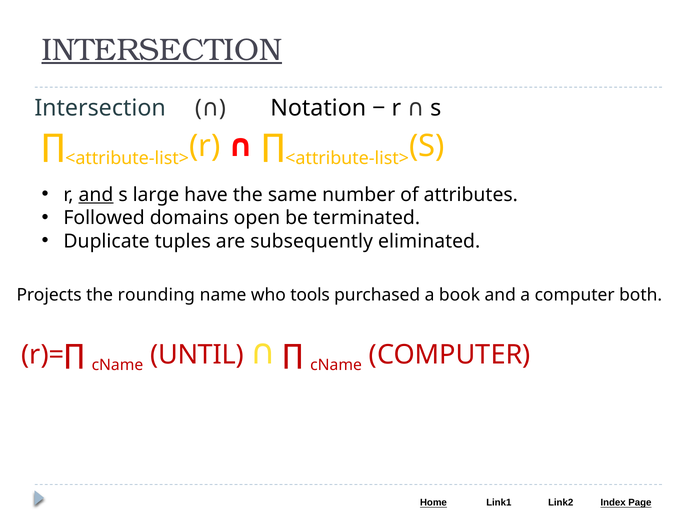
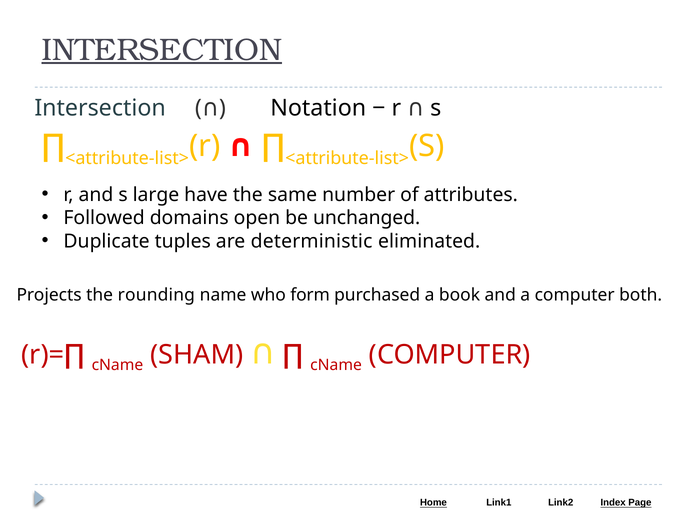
and at (96, 195) underline: present -> none
terminated: terminated -> unchanged
subsequently: subsequently -> deterministic
tools: tools -> form
UNTIL: UNTIL -> SHAM
